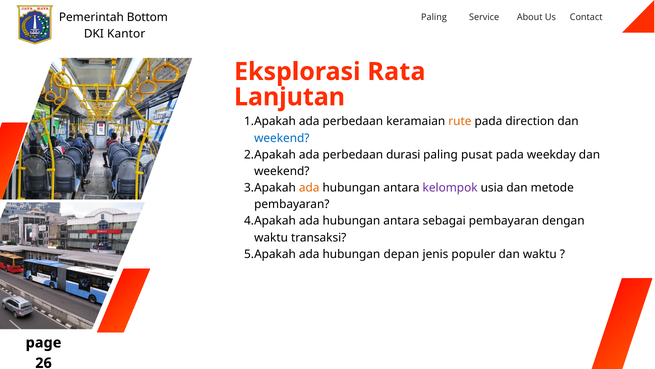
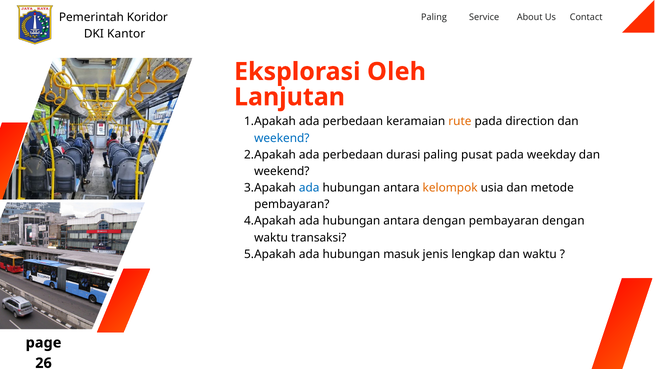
Bottom: Bottom -> Koridor
Rata: Rata -> Oleh
ada at (309, 188) colour: orange -> blue
kelompok colour: purple -> orange
antara sebagai: sebagai -> dengan
depan: depan -> masuk
populer: populer -> lengkap
